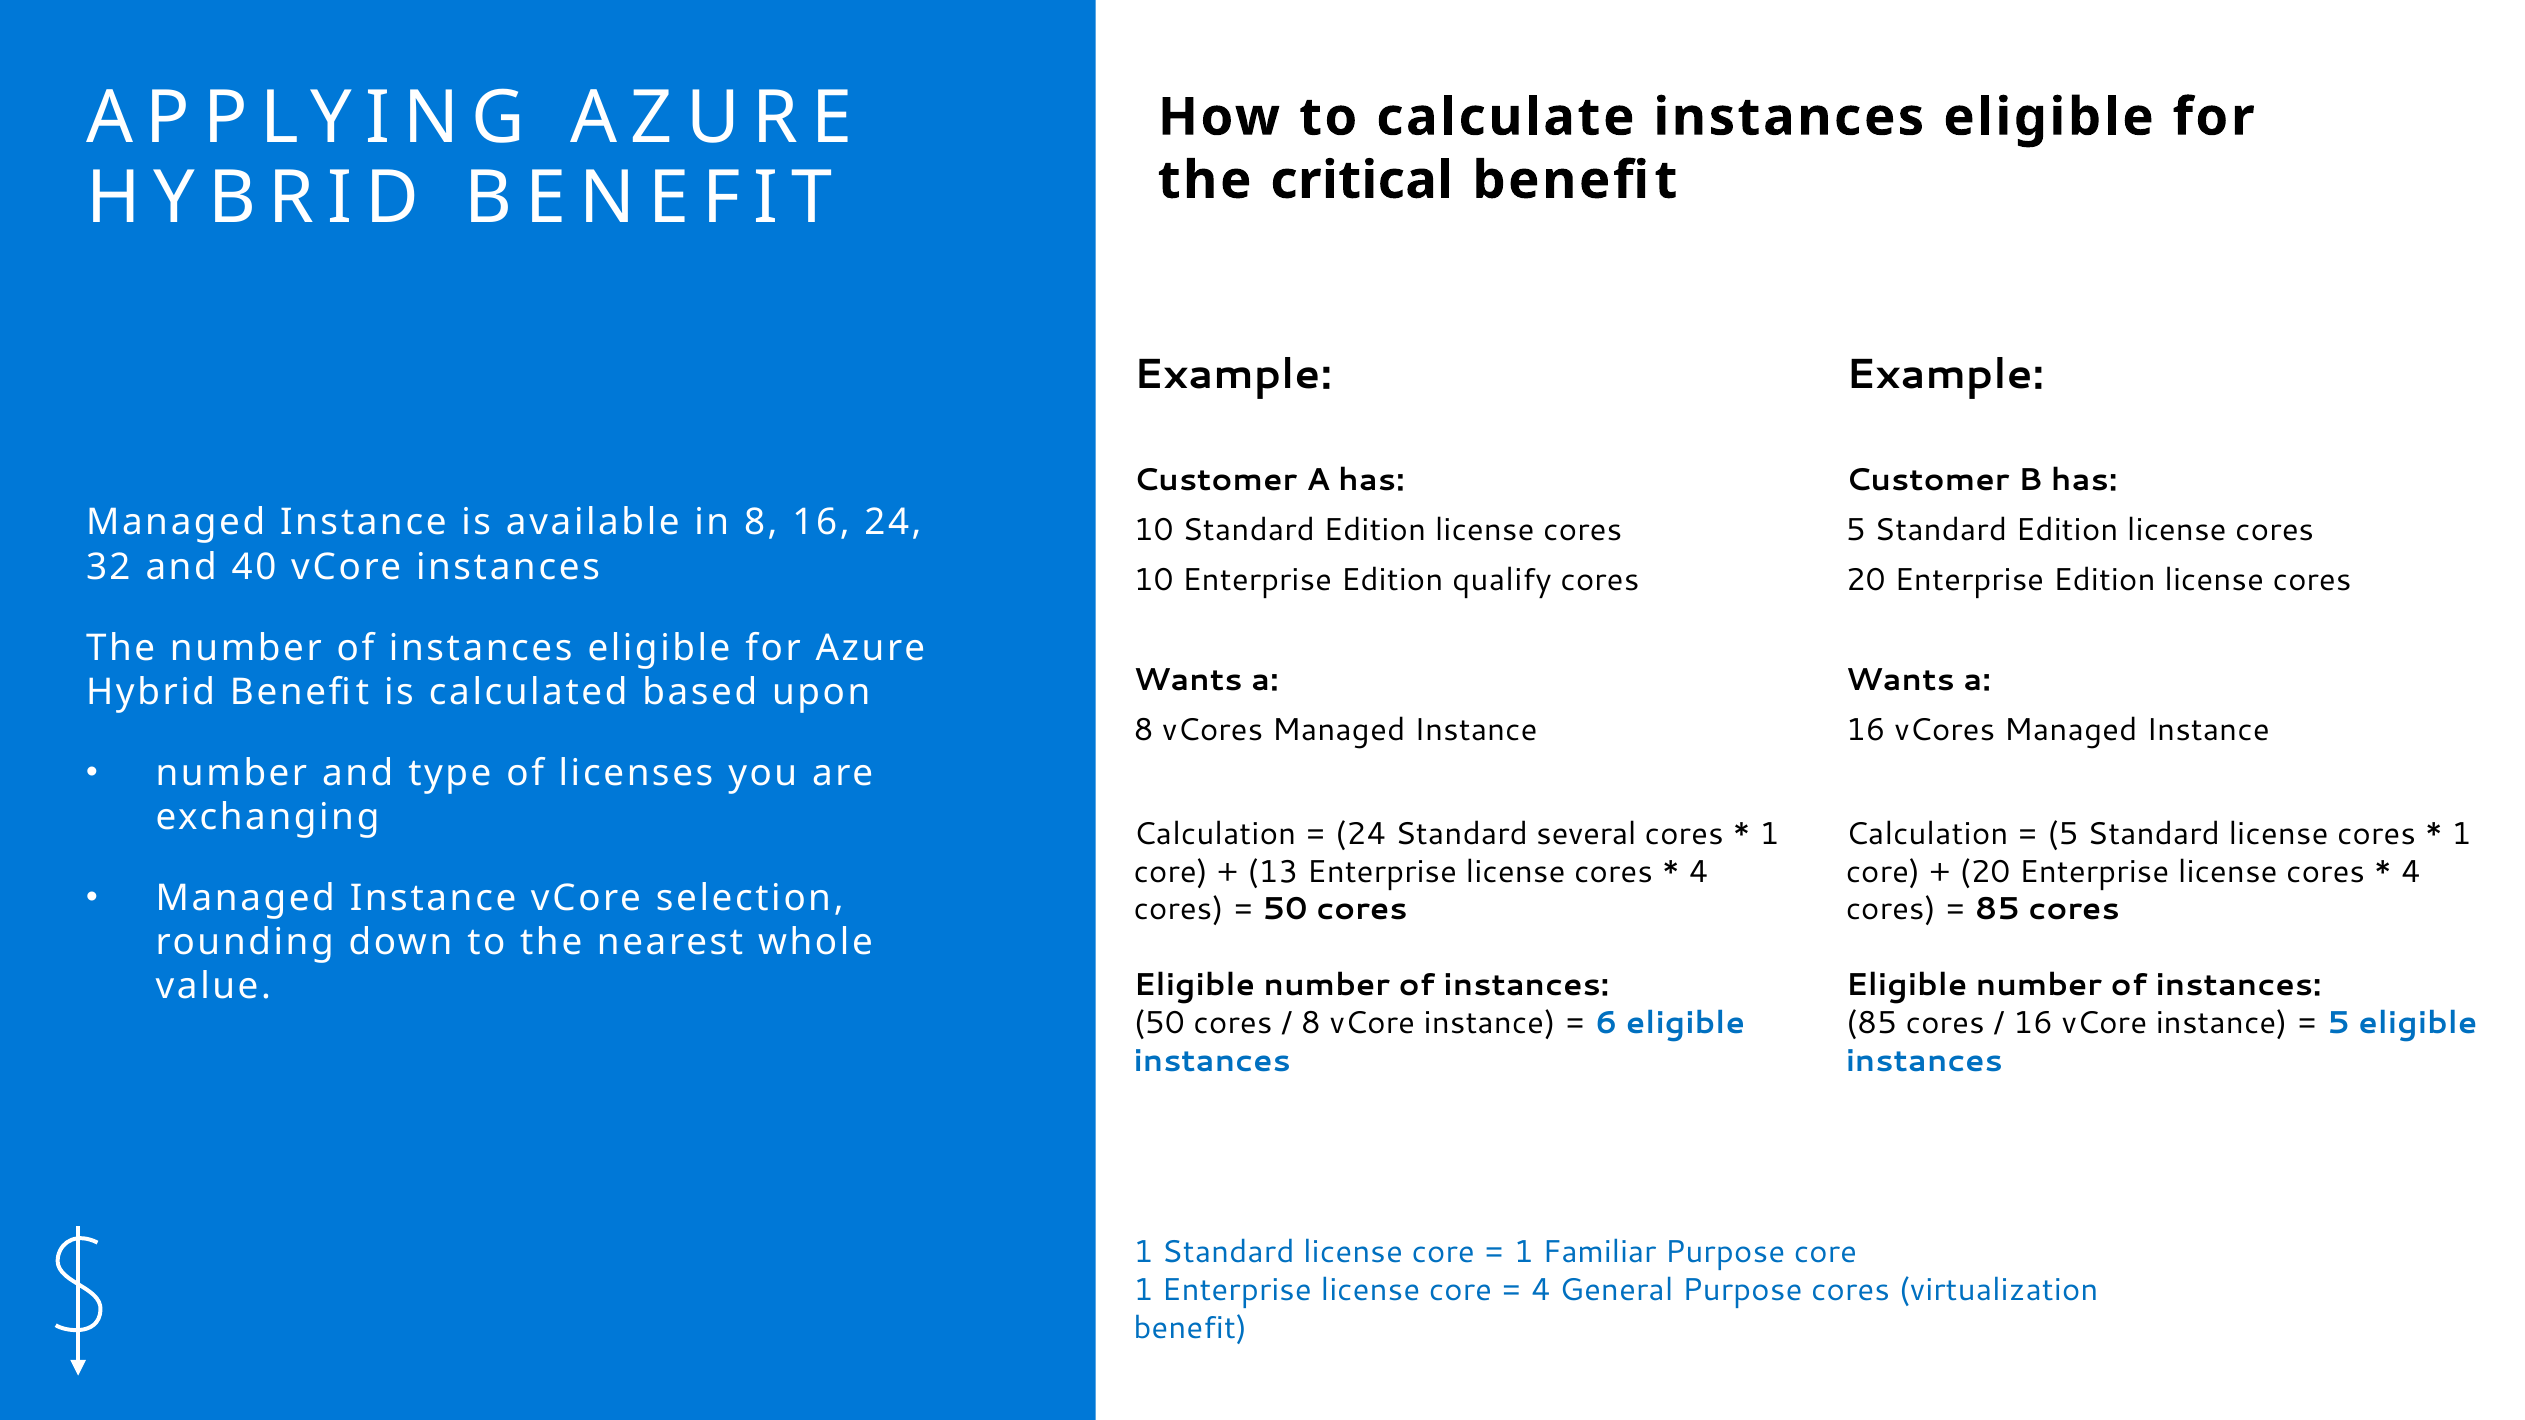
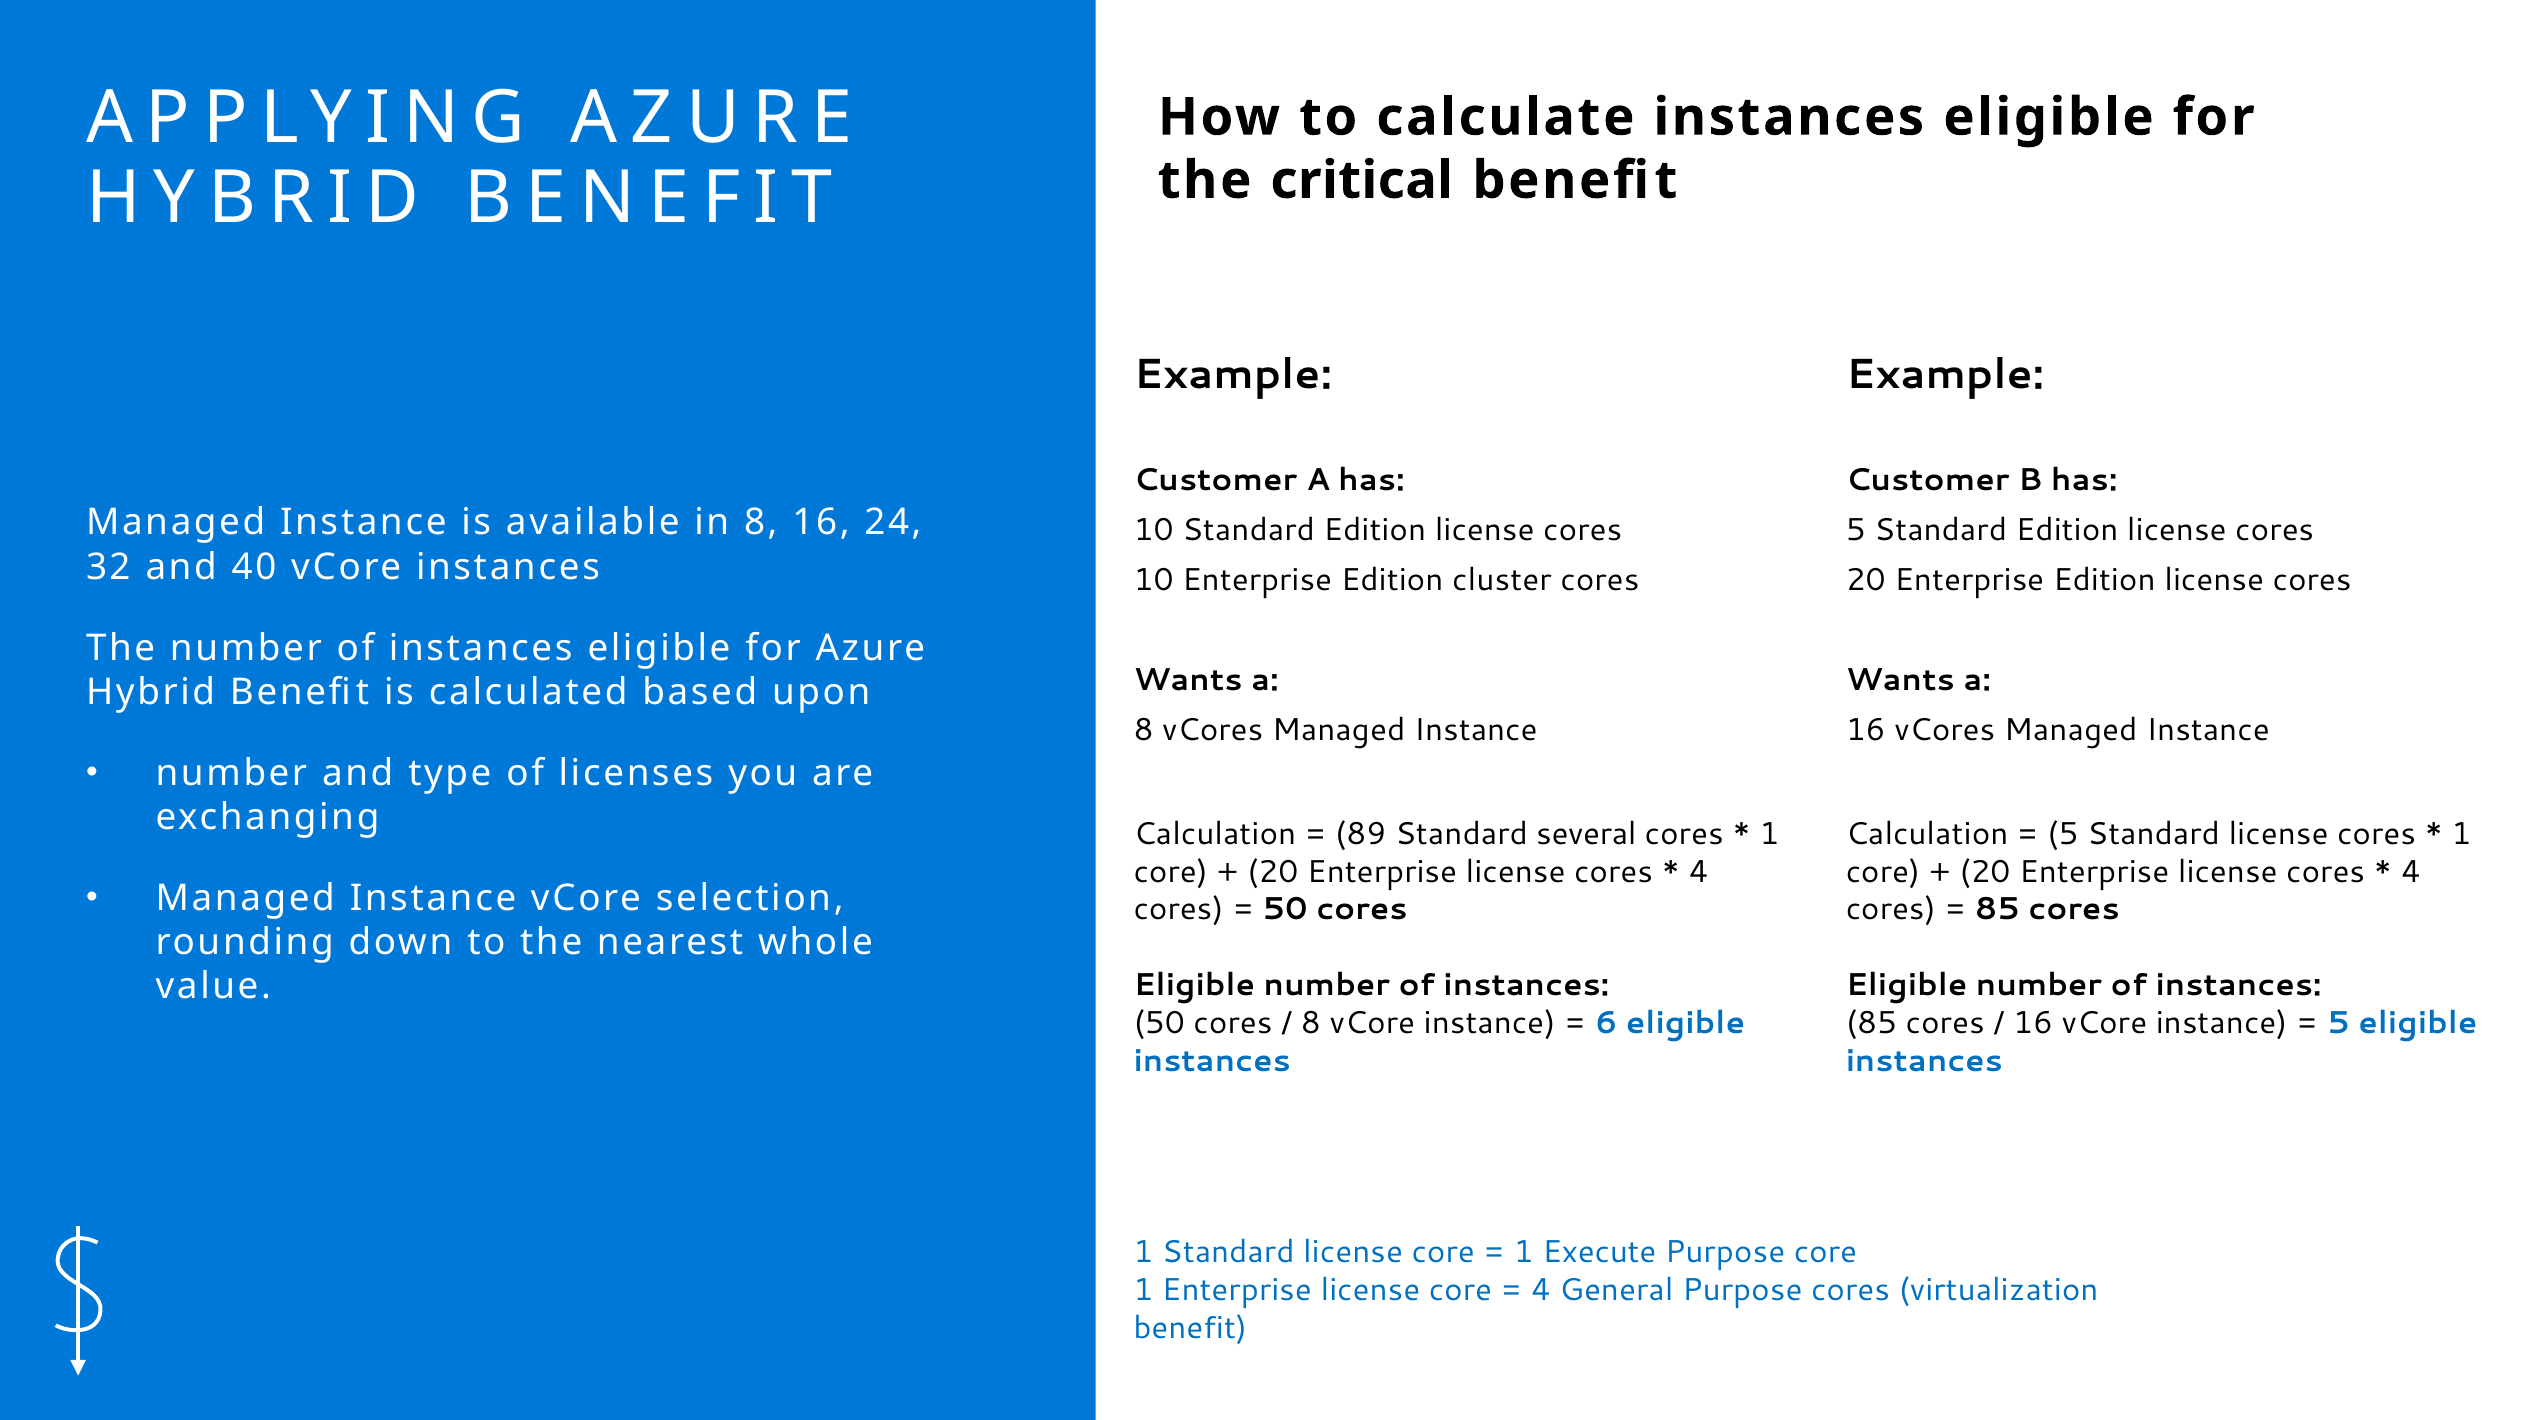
qualify: qualify -> cluster
24 at (1361, 834): 24 -> 89
13 at (1273, 872): 13 -> 20
Familiar: Familiar -> Execute
